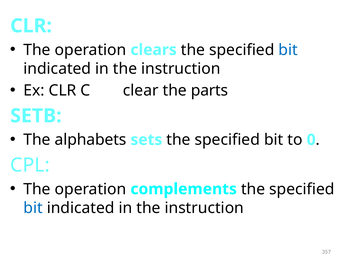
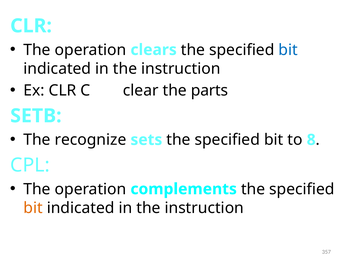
alphabets: alphabets -> recognize
0: 0 -> 8
bit at (33, 208) colour: blue -> orange
